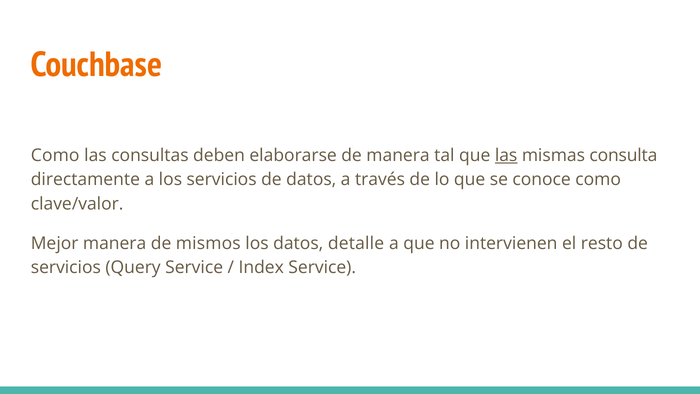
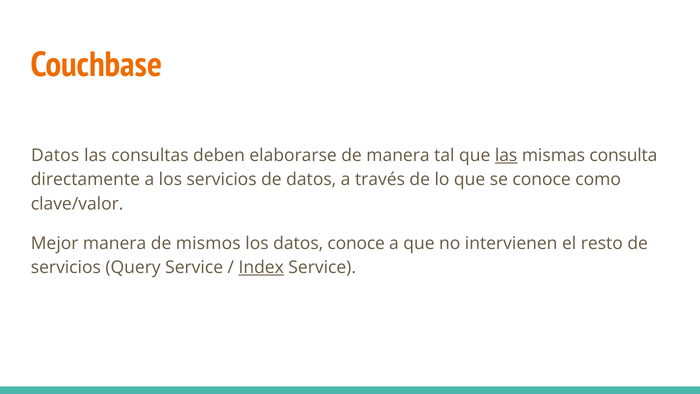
Como at (55, 155): Como -> Datos
datos detalle: detalle -> conoce
Index underline: none -> present
